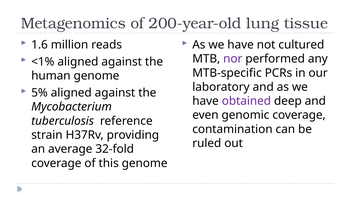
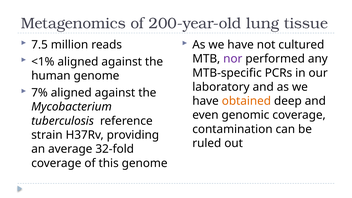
1.6: 1.6 -> 7.5
5%: 5% -> 7%
obtained colour: purple -> orange
